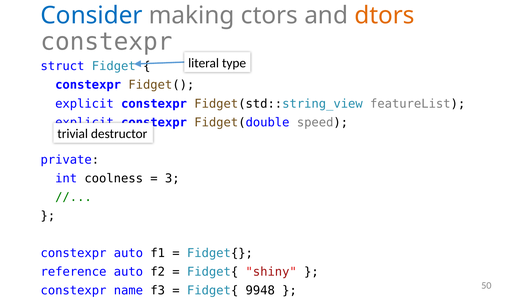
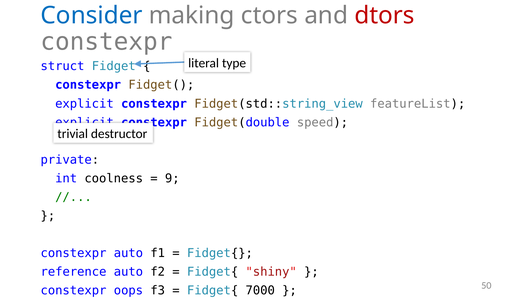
dtors colour: orange -> red
3: 3 -> 9
name: name -> oops
9948: 9948 -> 7000
